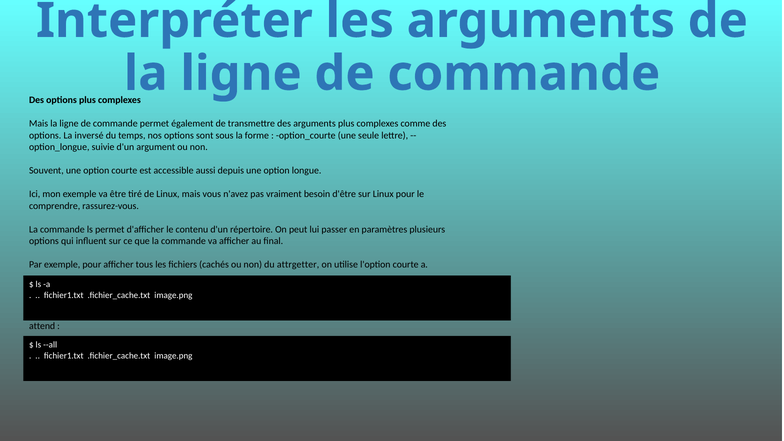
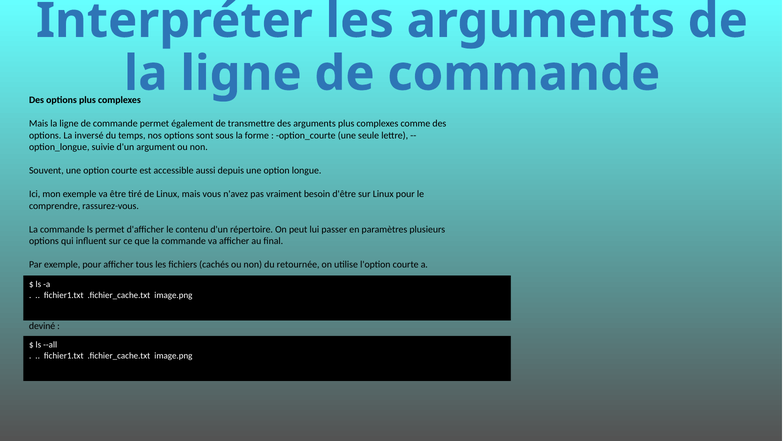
attrgetter: attrgetter -> retournée
attend: attend -> deviné
